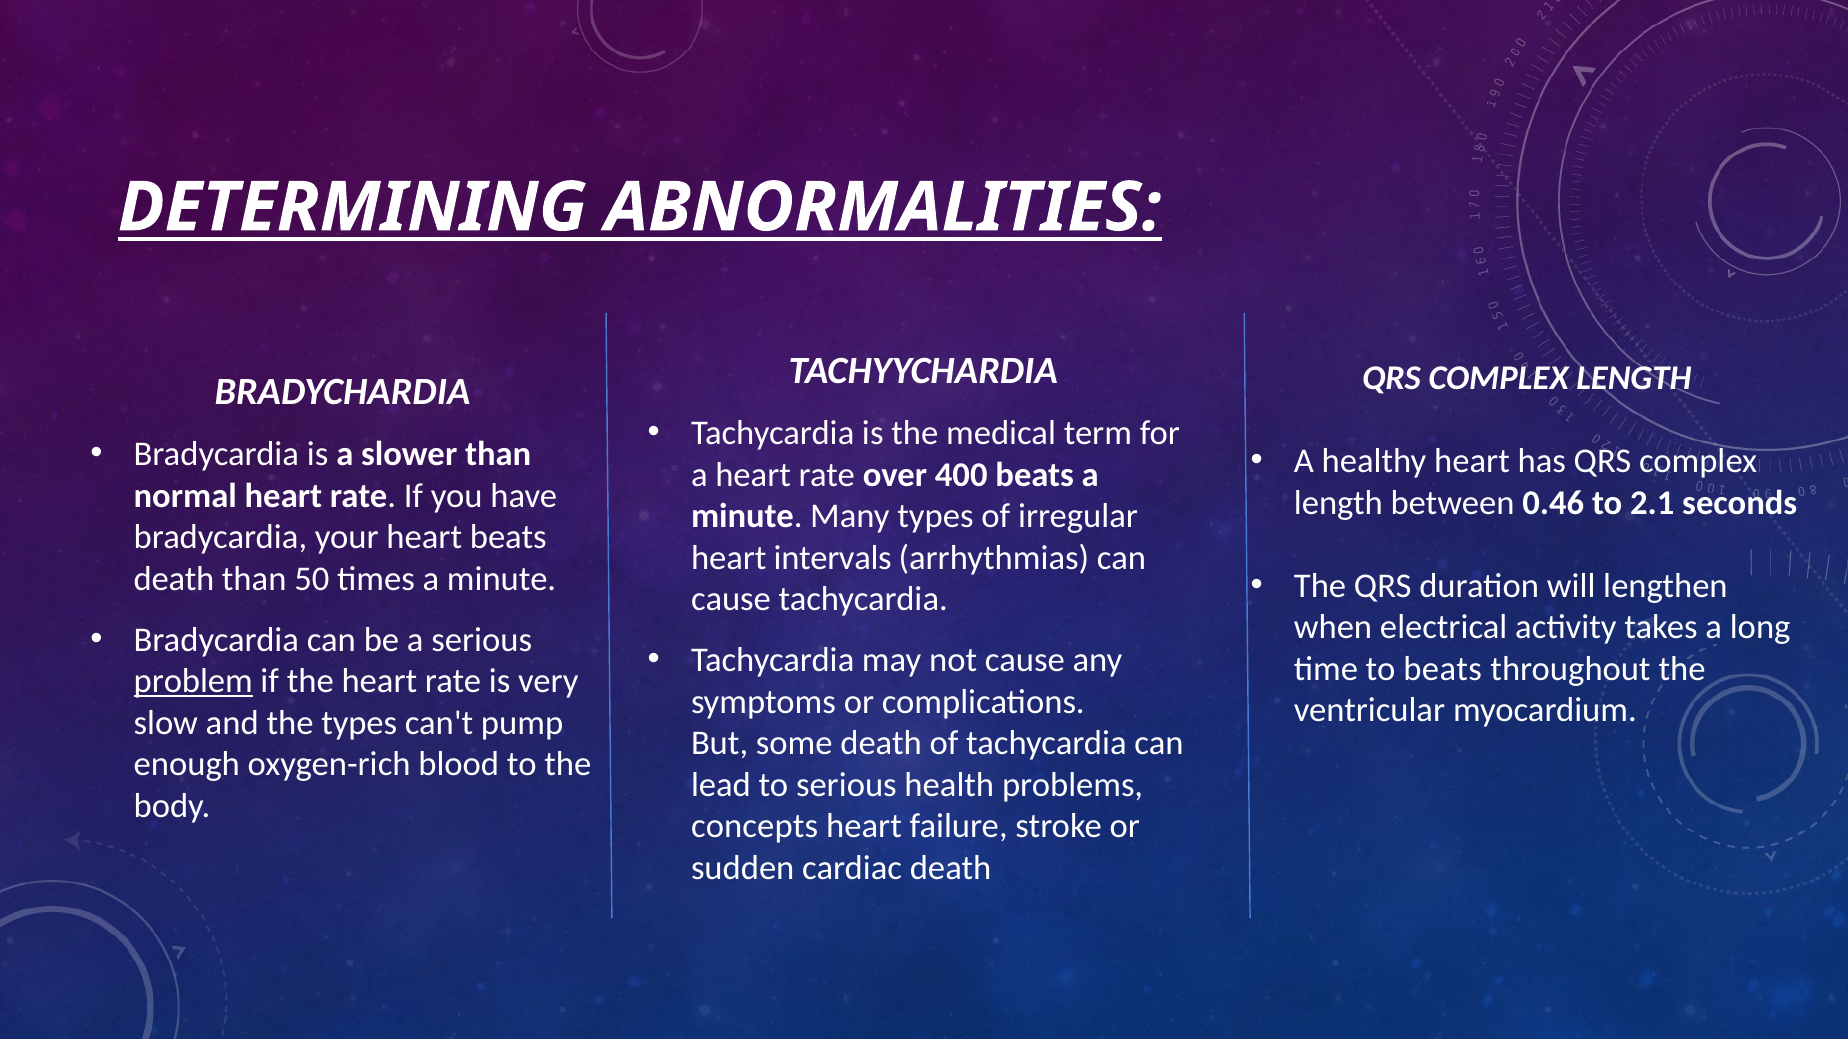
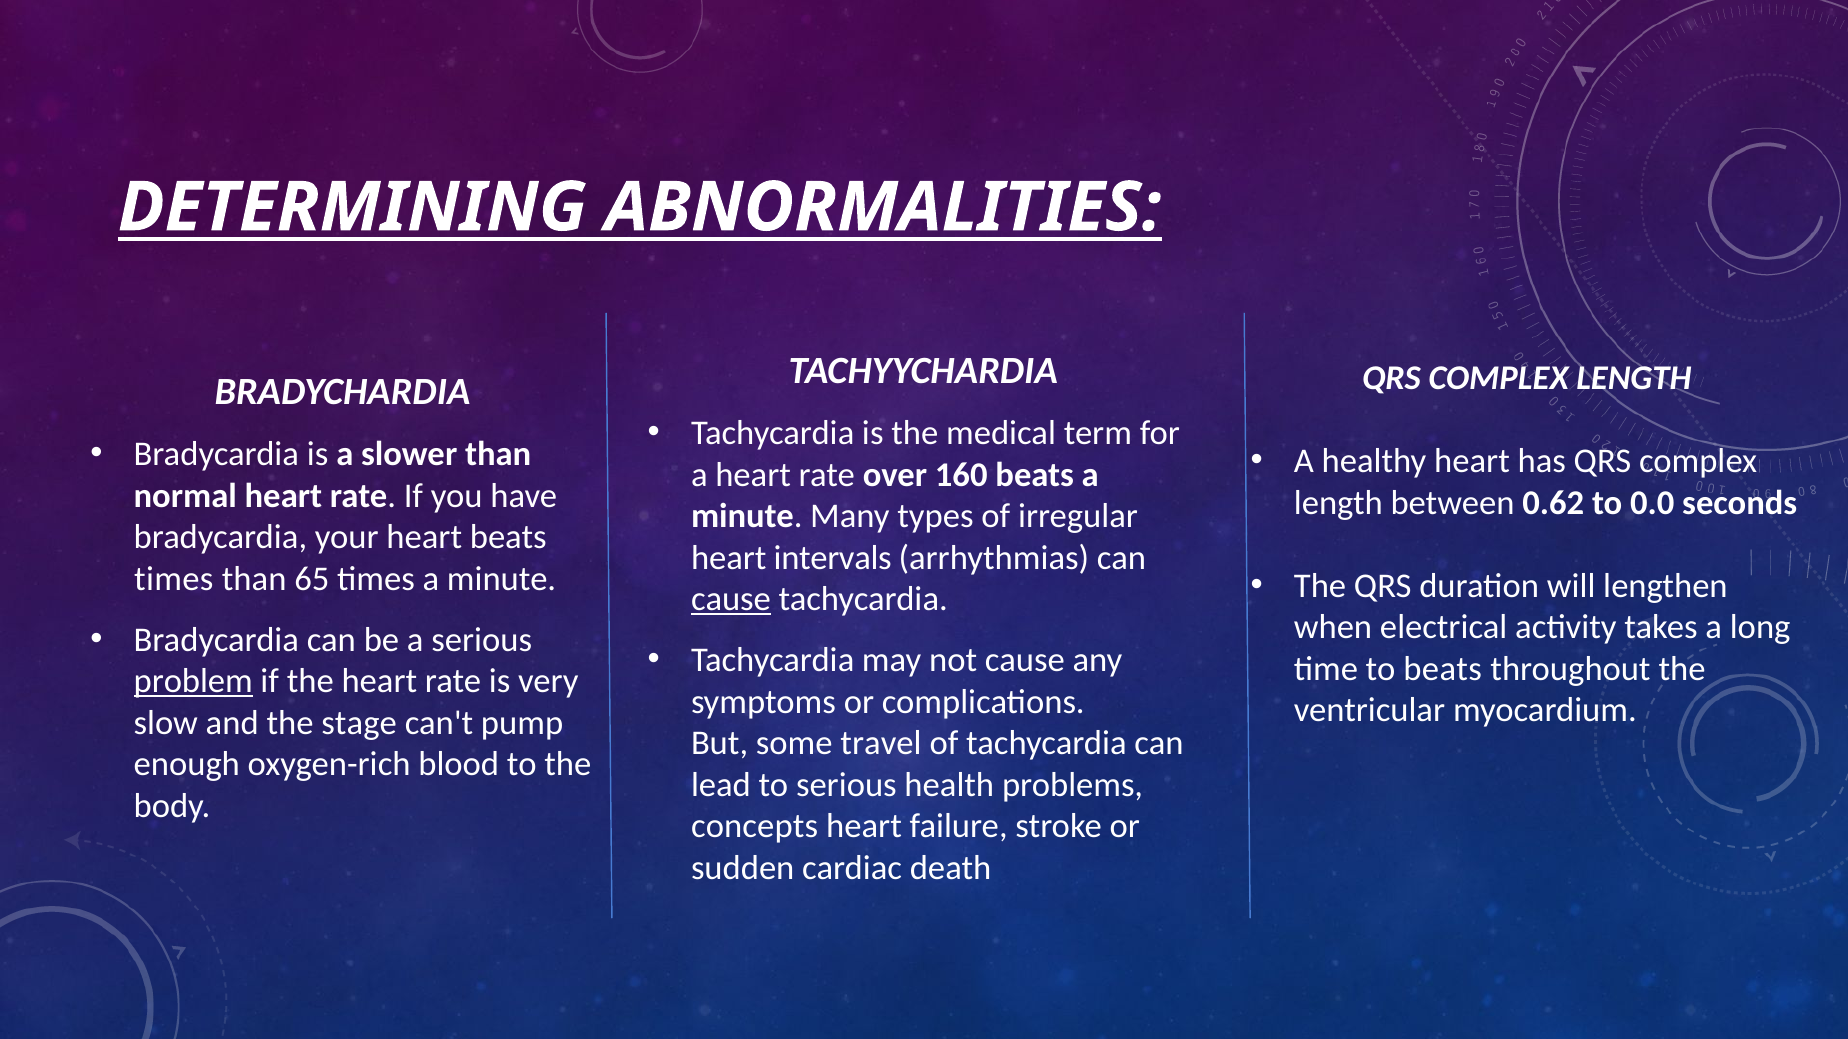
400: 400 -> 160
0.46: 0.46 -> 0.62
2.1: 2.1 -> 0.0
death at (174, 579): death -> times
50: 50 -> 65
cause at (731, 600) underline: none -> present
the types: types -> stage
some death: death -> travel
